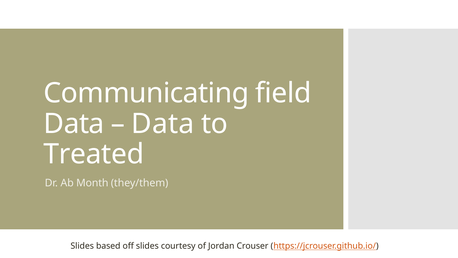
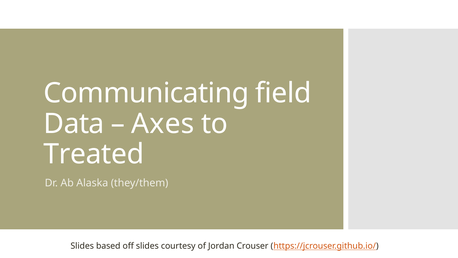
Data at (163, 124): Data -> Axes
Month: Month -> Alaska
